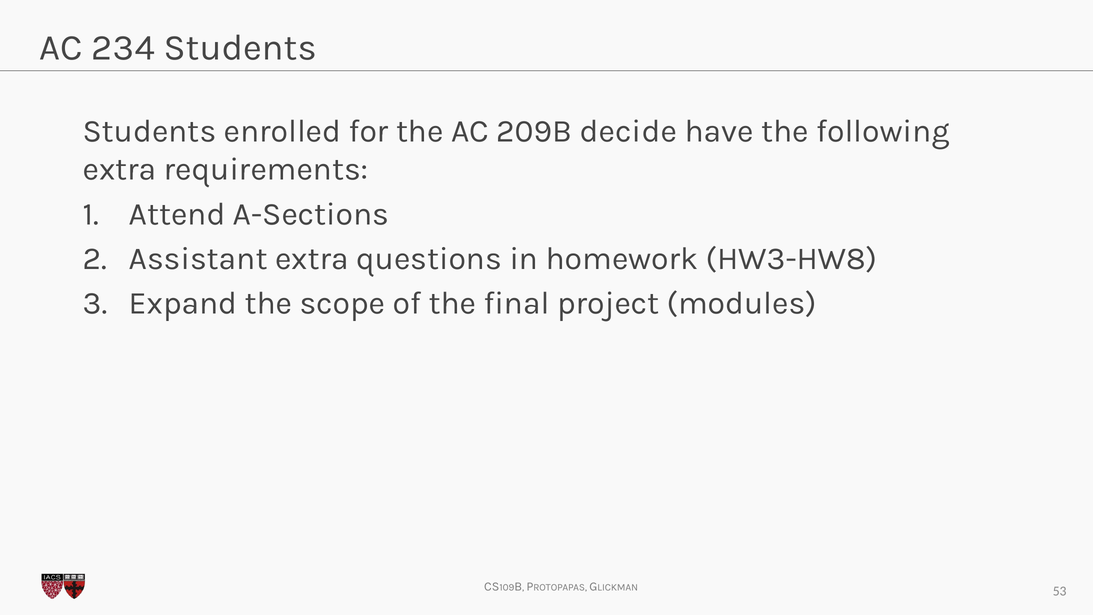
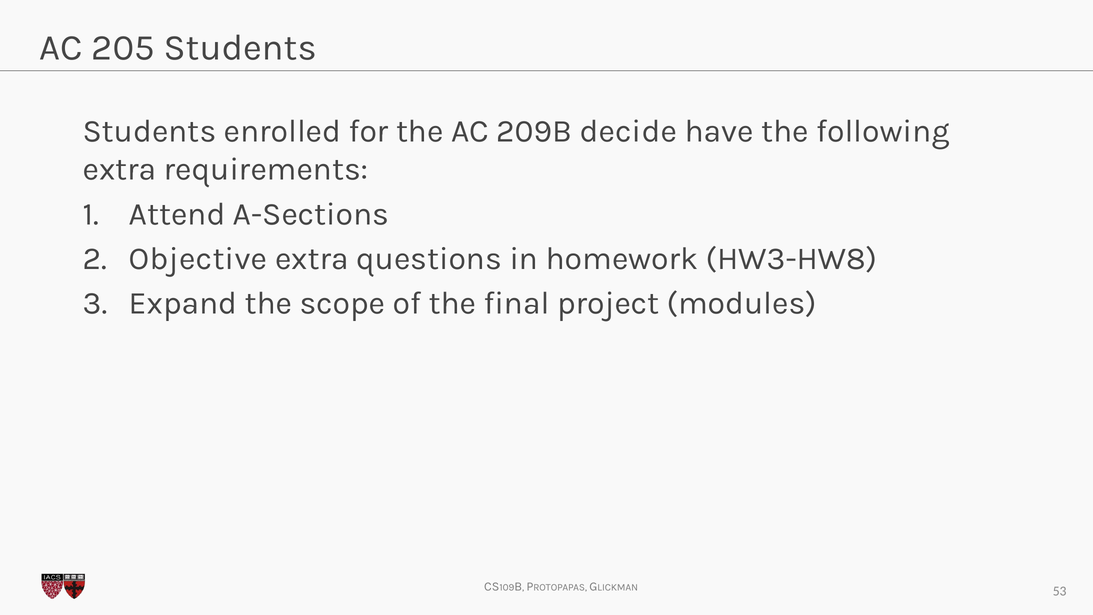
234: 234 -> 205
Assistant: Assistant -> Objective
